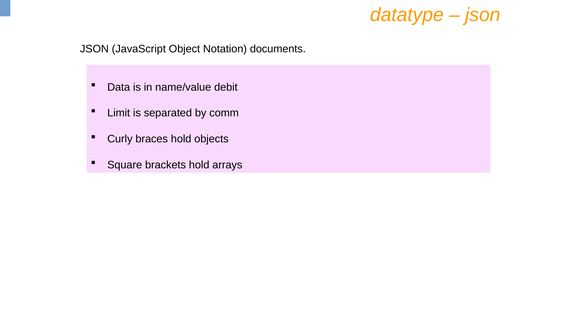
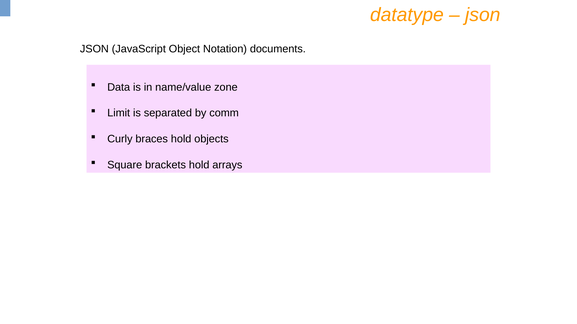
debit: debit -> zone
